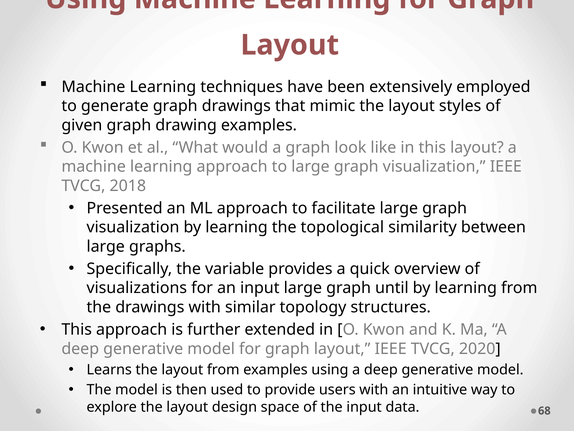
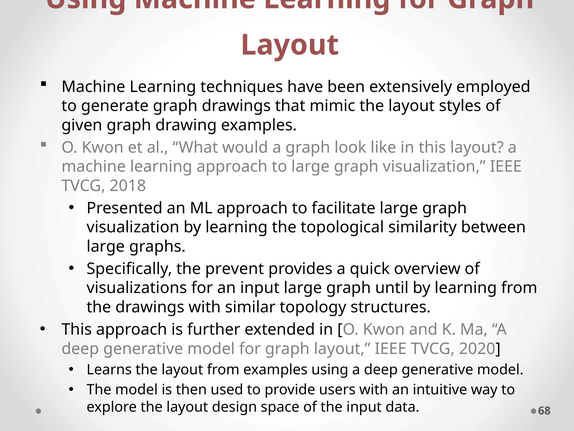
variable: variable -> prevent
